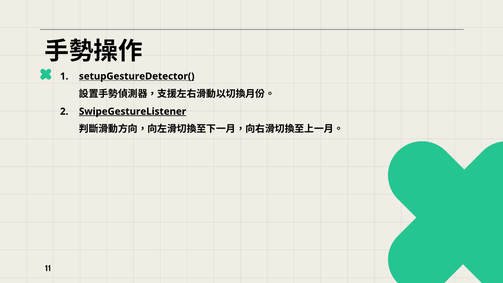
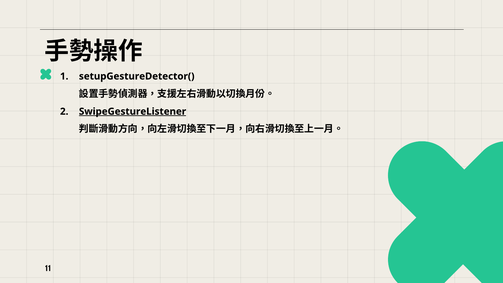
setupGestureDetector( underline: present -> none
